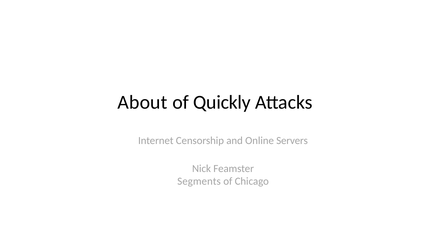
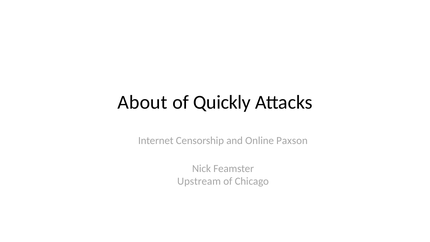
Servers: Servers -> Paxson
Segments: Segments -> Upstream
